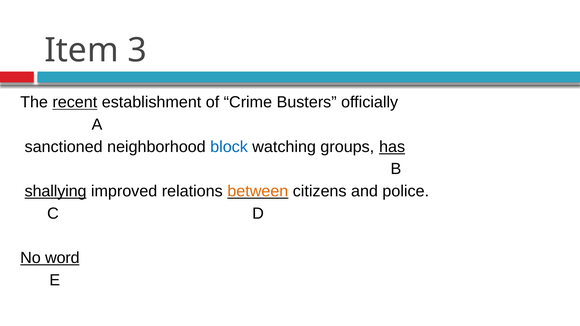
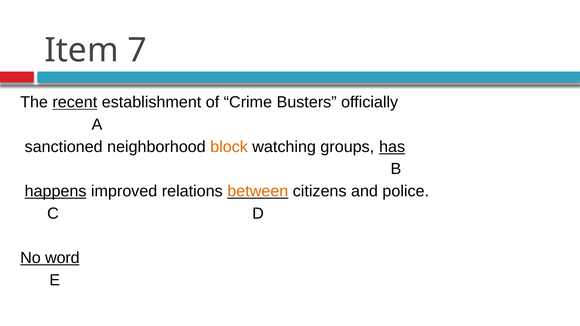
3: 3 -> 7
block colour: blue -> orange
shallying: shallying -> happens
